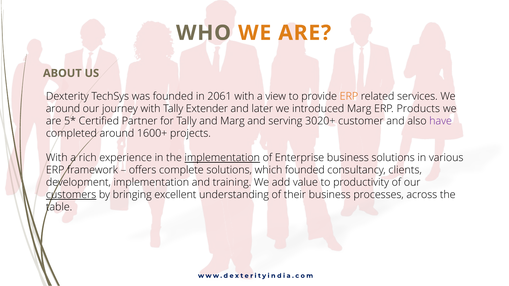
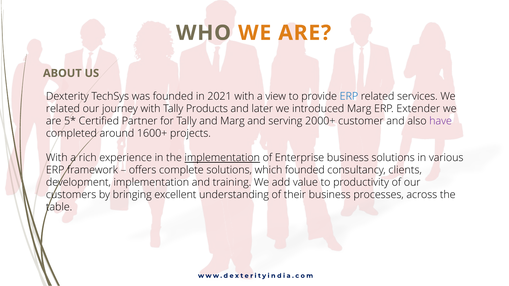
2061: 2061 -> 2021
ERP at (349, 97) colour: orange -> blue
around at (63, 109): around -> related
Extender: Extender -> Products
Products: Products -> Extender
3020+: 3020+ -> 2000+
customers underline: present -> none
